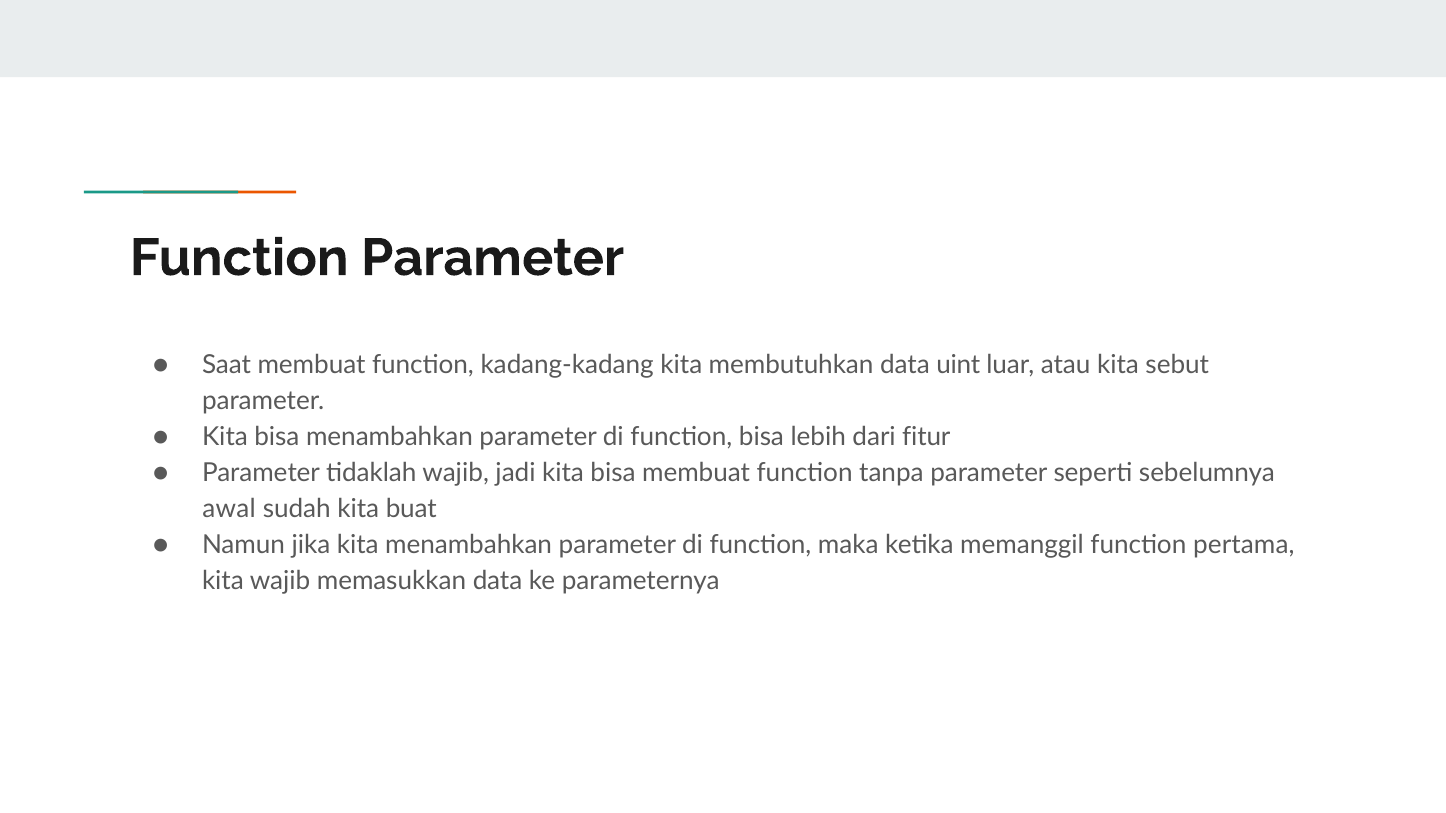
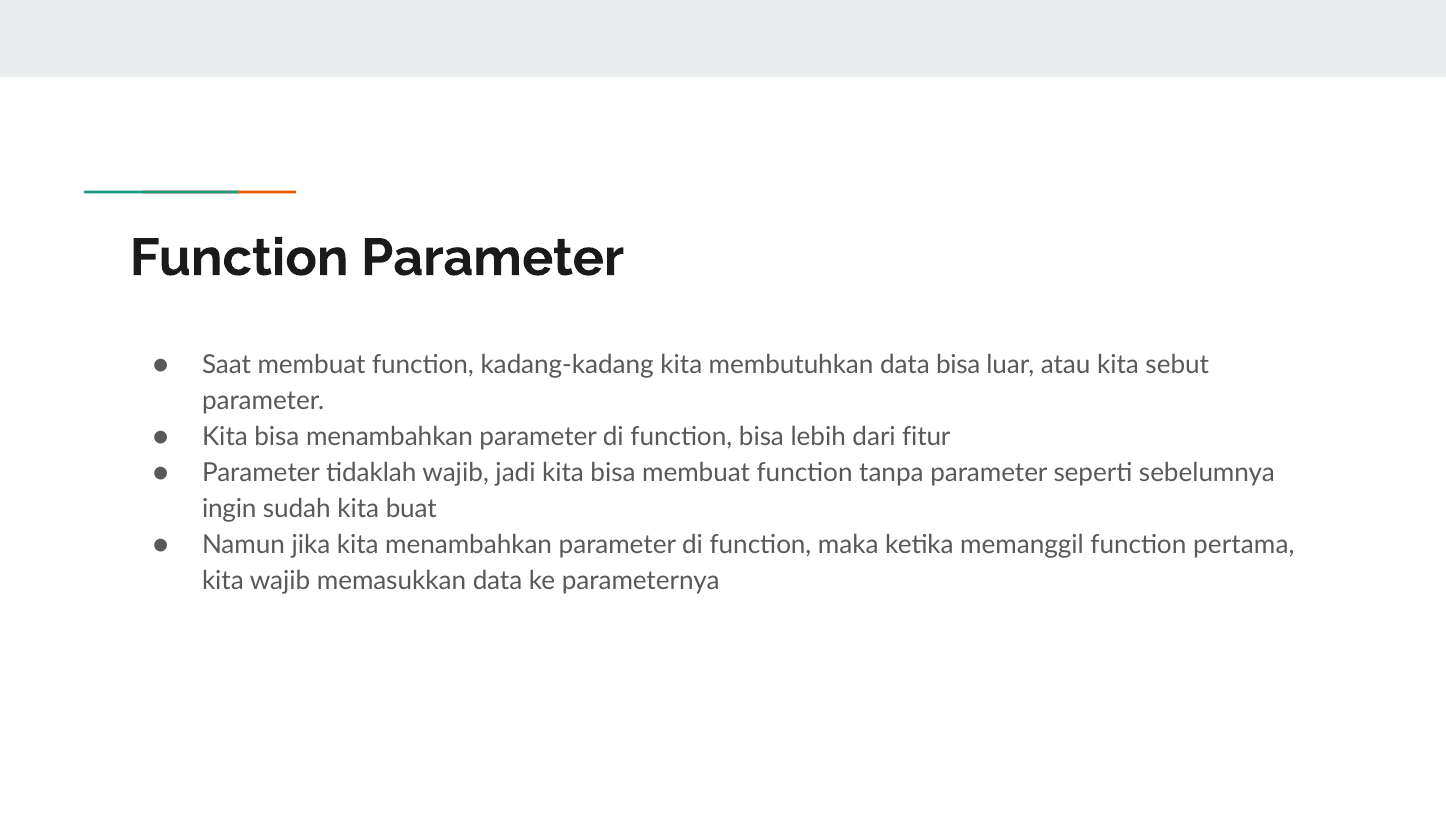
data uint: uint -> bisa
awal: awal -> ingin
